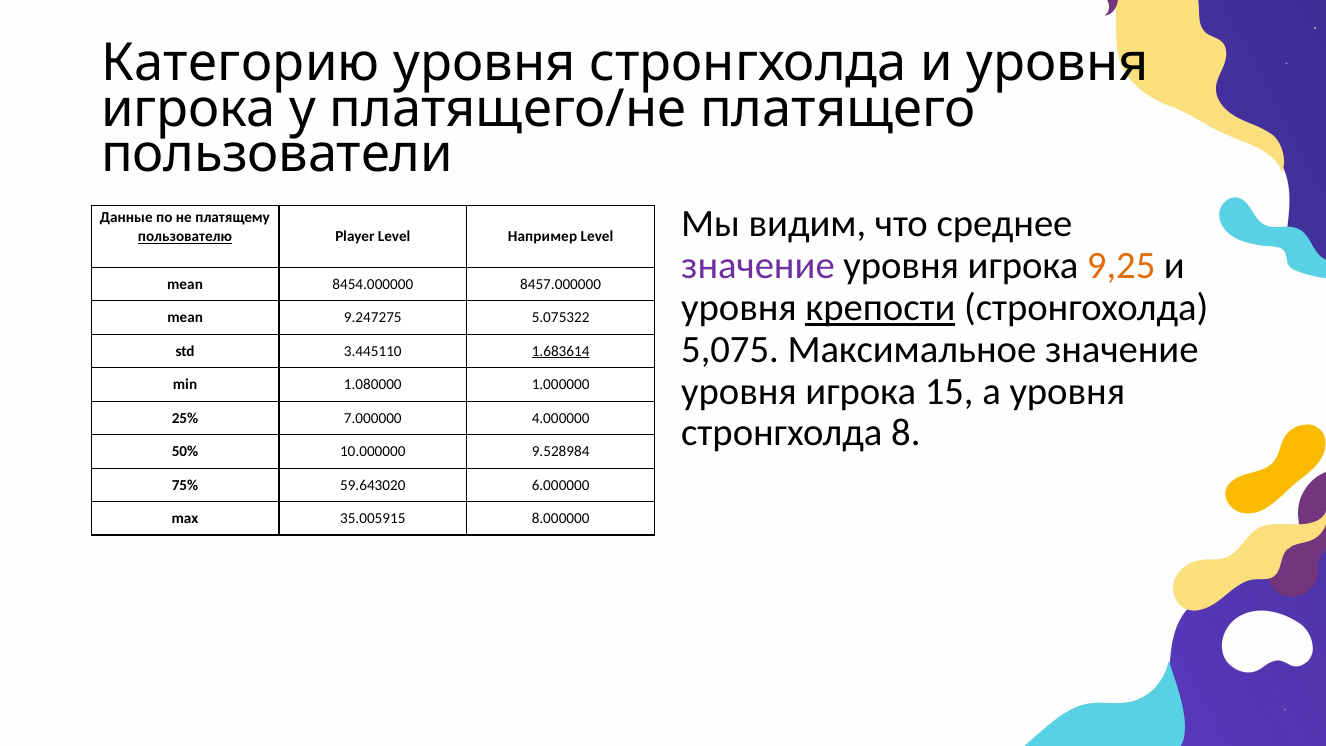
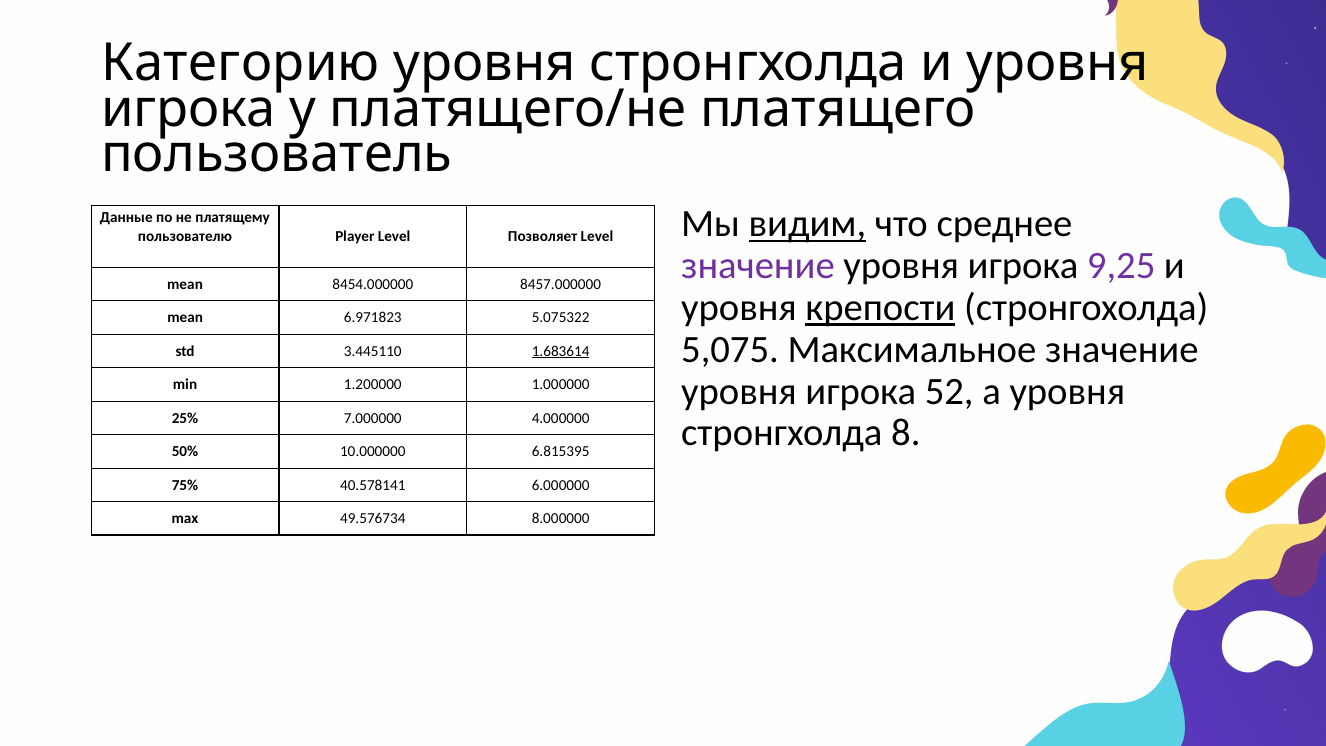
пользователи: пользователи -> пользователь
видим underline: none -> present
пользователю underline: present -> none
Например: Например -> Позволяет
9,25 colour: orange -> purple
9.247275: 9.247275 -> 6.971823
15: 15 -> 52
1.080000: 1.080000 -> 1.200000
9.528984: 9.528984 -> 6.815395
59.643020: 59.643020 -> 40.578141
35.005915: 35.005915 -> 49.576734
